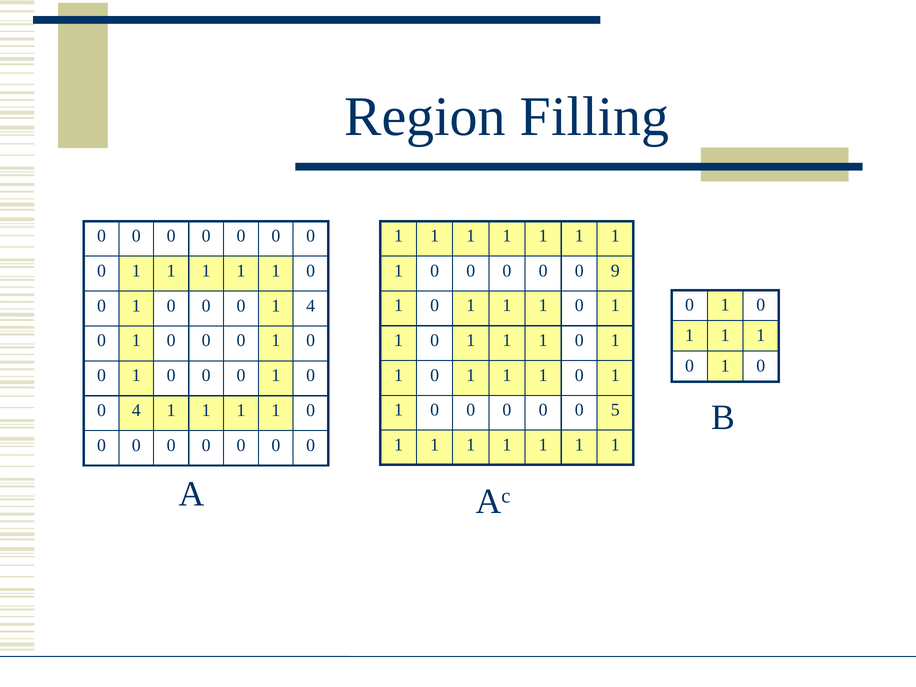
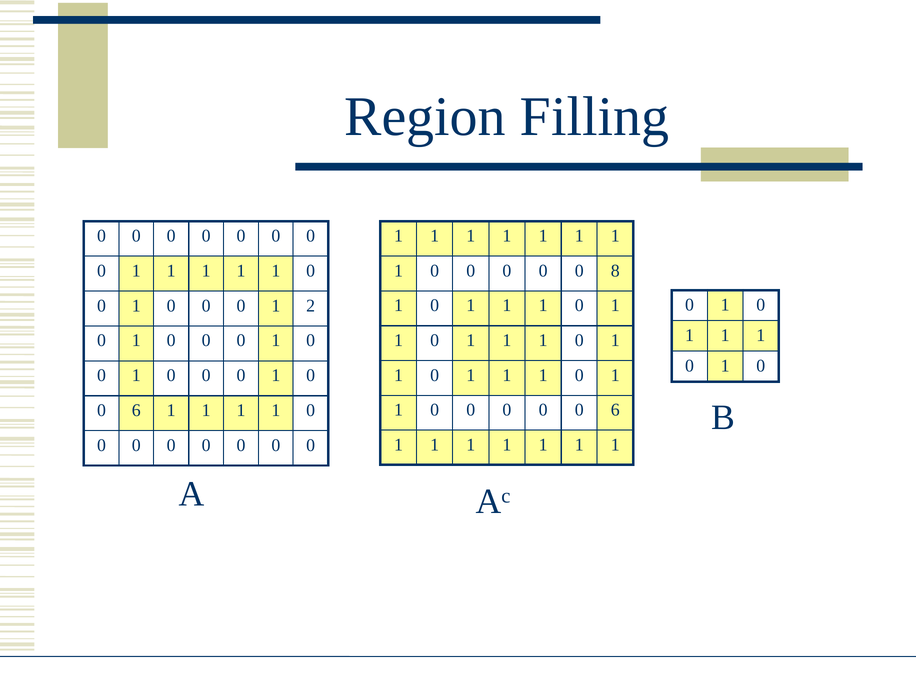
9: 9 -> 8
1 4: 4 -> 2
0 0 0 5: 5 -> 6
4 at (136, 410): 4 -> 6
